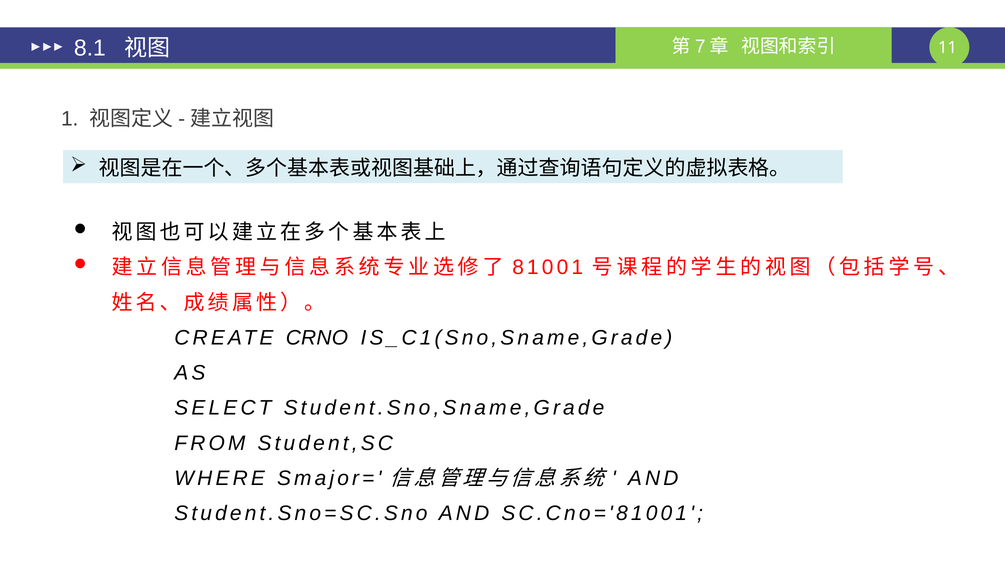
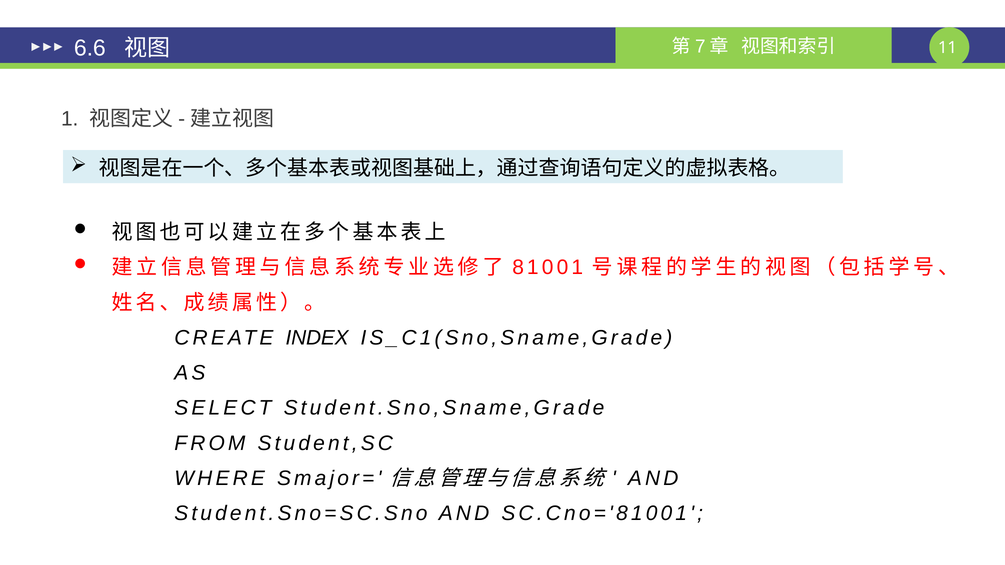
8.1: 8.1 -> 6.6
CRNO: CRNO -> INDEX
